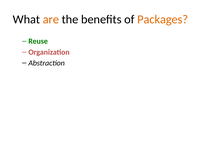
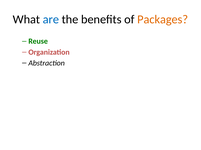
are colour: orange -> blue
